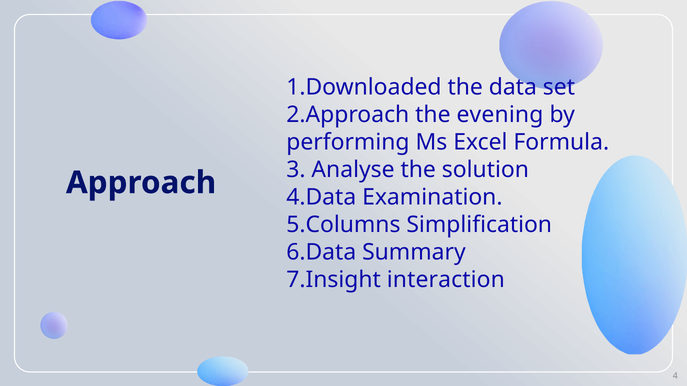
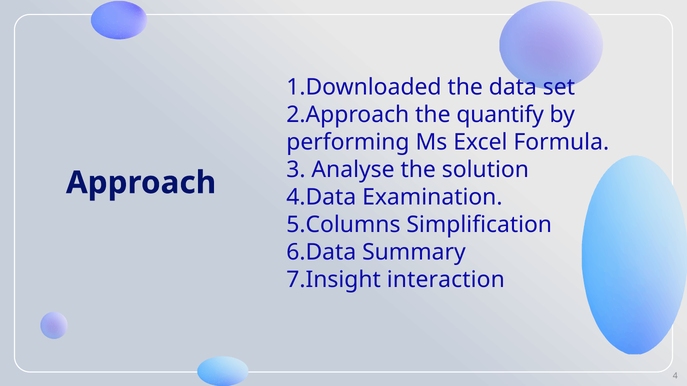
evening: evening -> quantify
